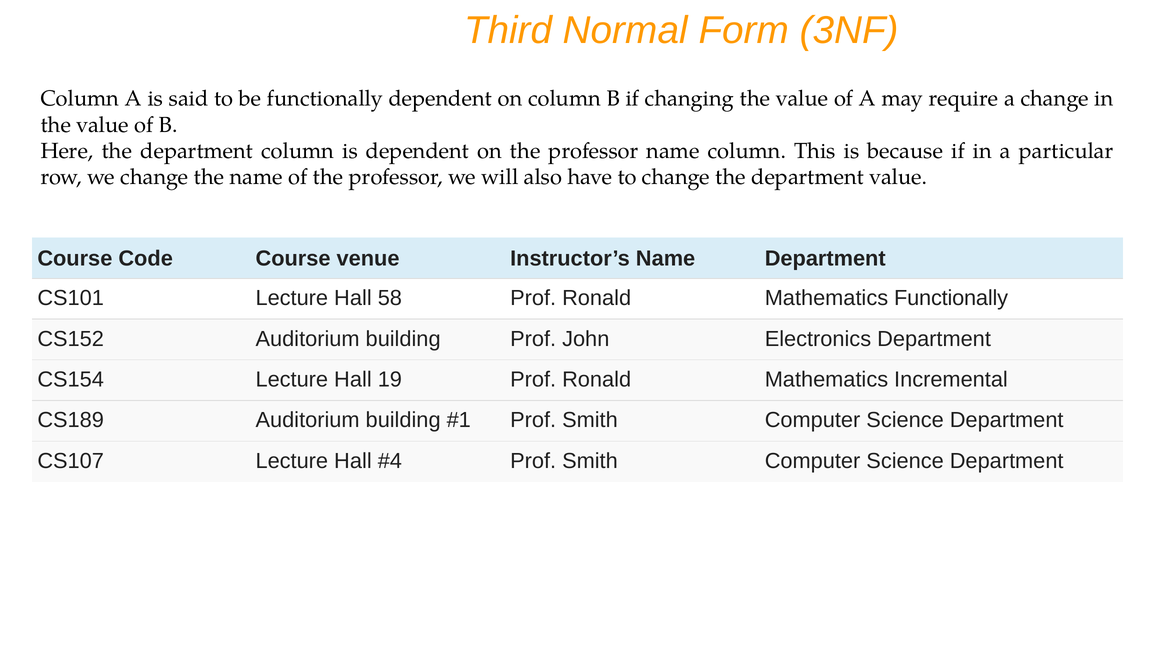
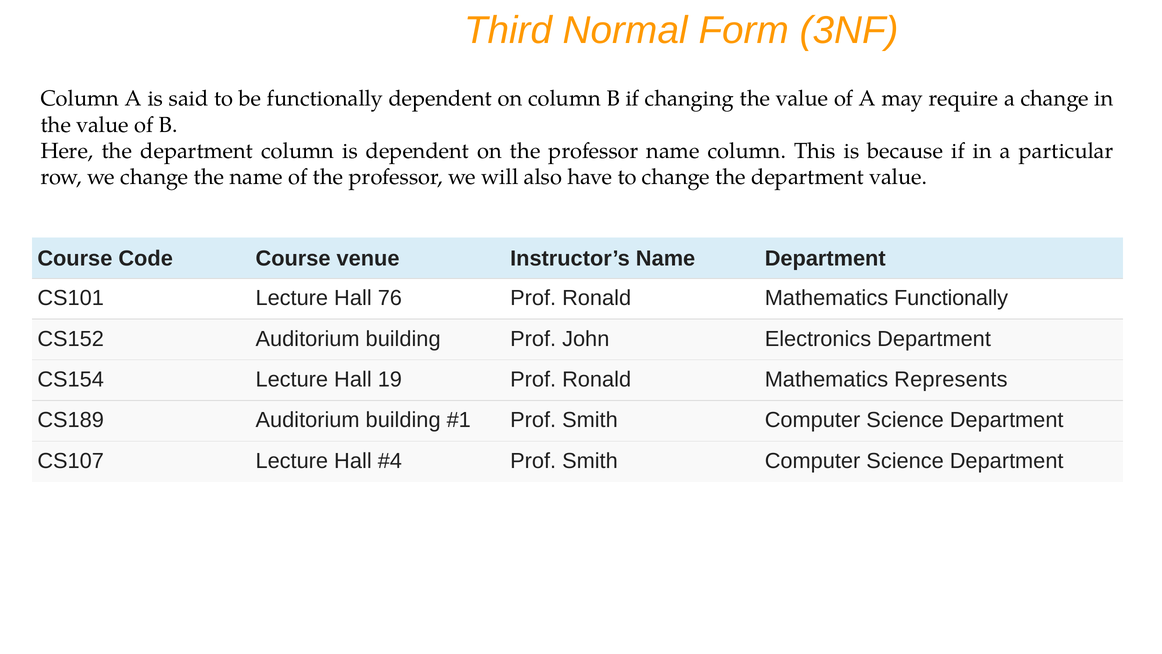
58: 58 -> 76
Incremental: Incremental -> Represents
